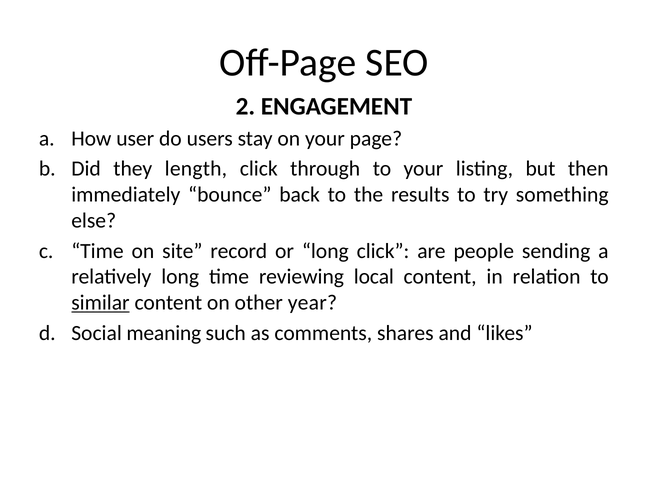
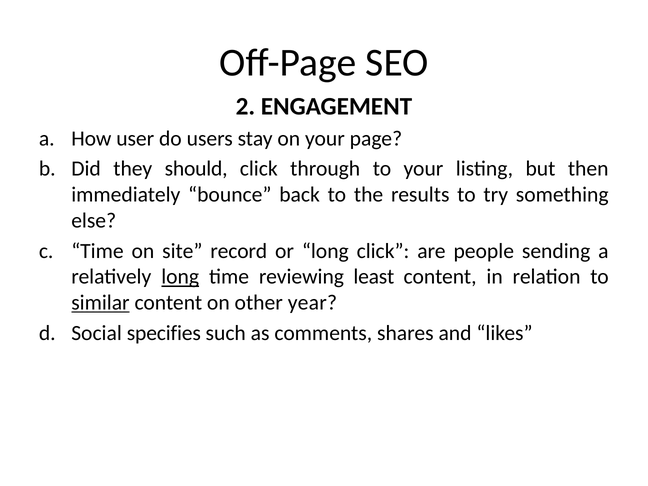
length: length -> should
long at (180, 277) underline: none -> present
local: local -> least
meaning: meaning -> specifies
